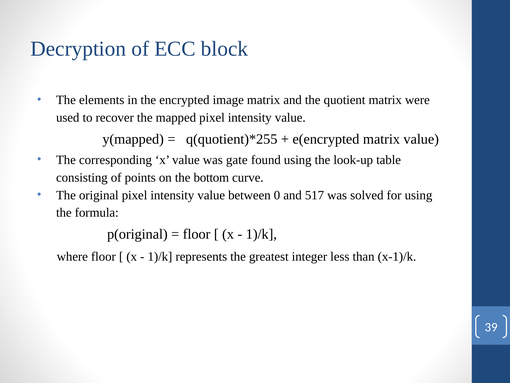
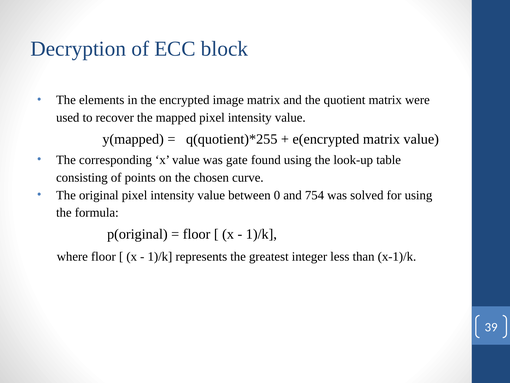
bottom: bottom -> chosen
517: 517 -> 754
